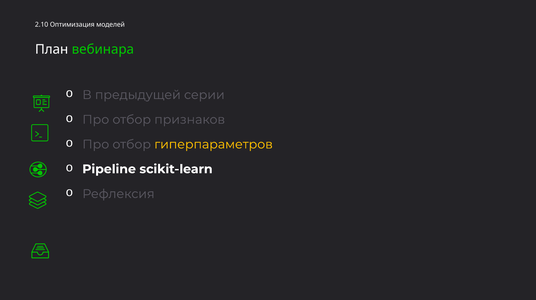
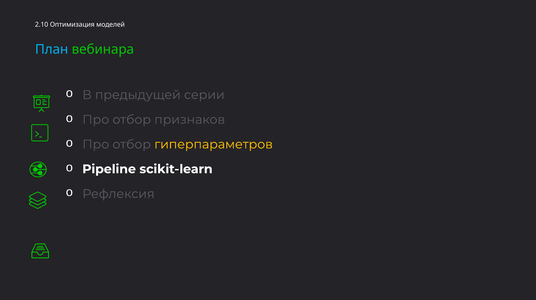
План colour: white -> light blue
